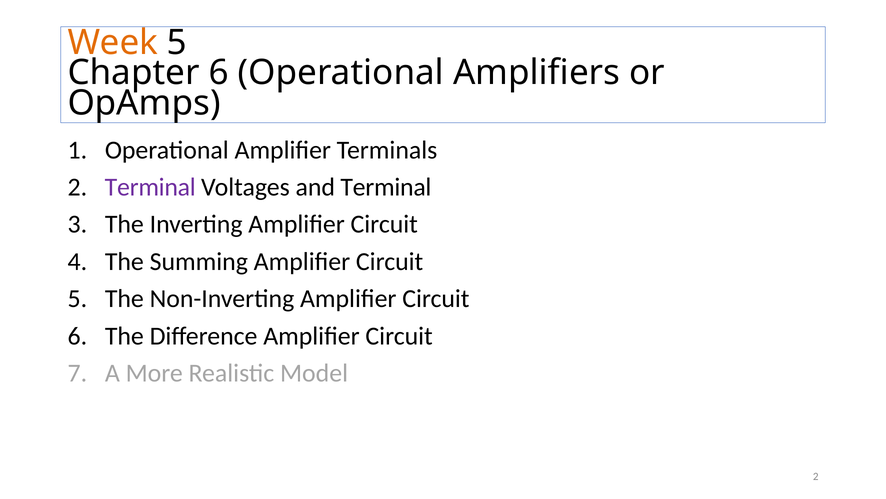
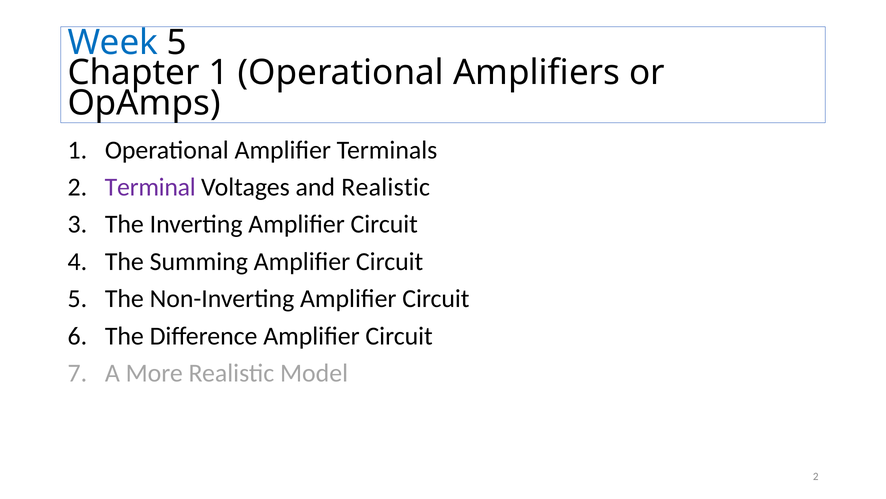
Week colour: orange -> blue
Chapter 6: 6 -> 1
and Terminal: Terminal -> Realistic
